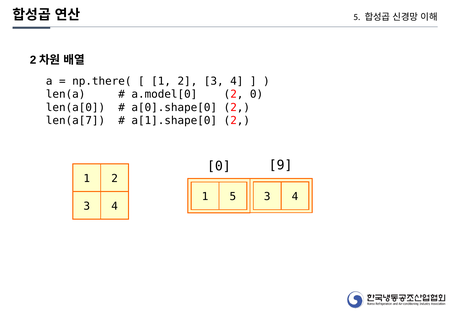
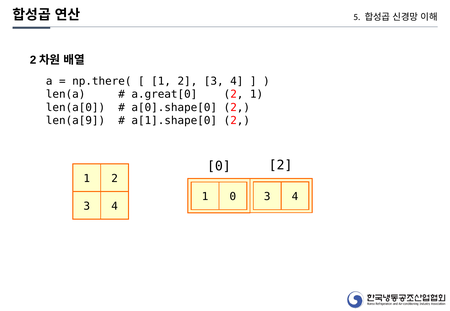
a.model[0: a.model[0 -> a.great[0
0 at (257, 95): 0 -> 1
len(a[7: len(a[7 -> len(a[9
0 9: 9 -> 2
1 5: 5 -> 0
